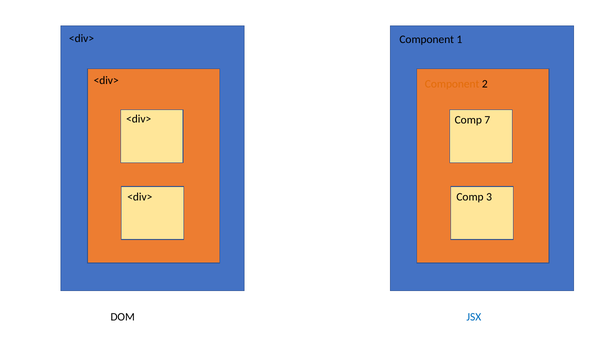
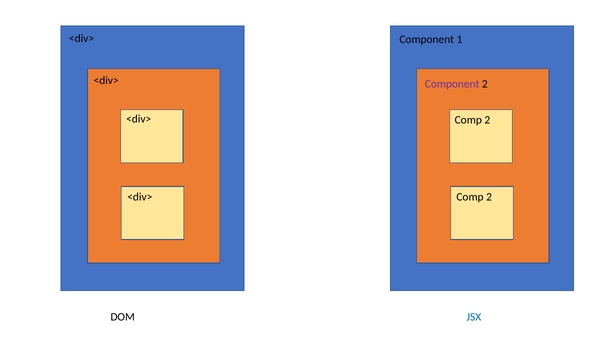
Component at (452, 84) colour: orange -> purple
7 at (487, 120): 7 -> 2
3 at (489, 198): 3 -> 2
